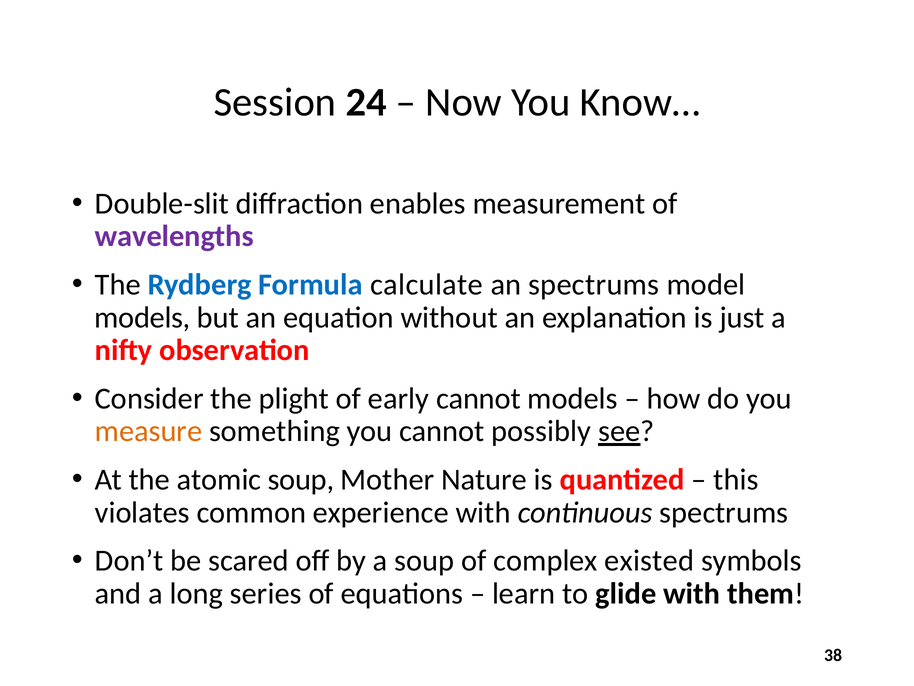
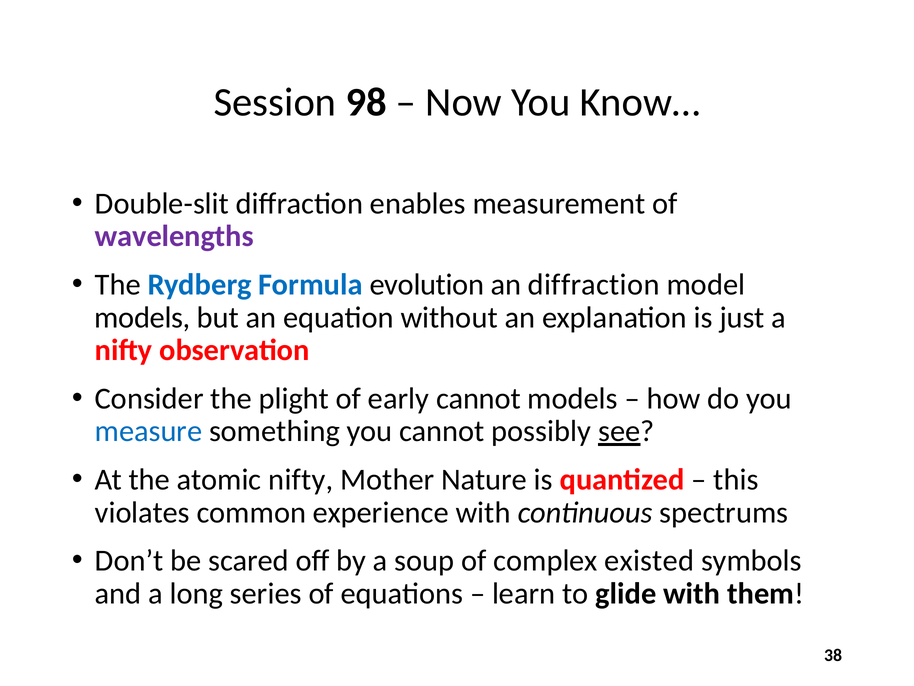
24: 24 -> 98
calculate: calculate -> evolution
an spectrums: spectrums -> diffraction
measure colour: orange -> blue
atomic soup: soup -> nifty
